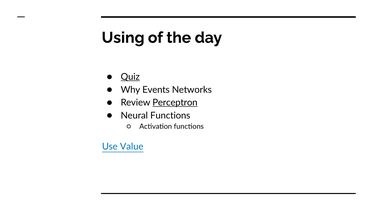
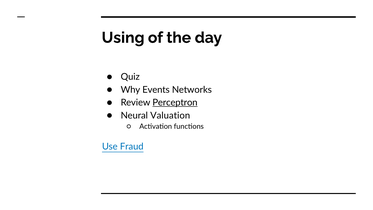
Quiz underline: present -> none
Neural Functions: Functions -> Valuation
Value: Value -> Fraud
